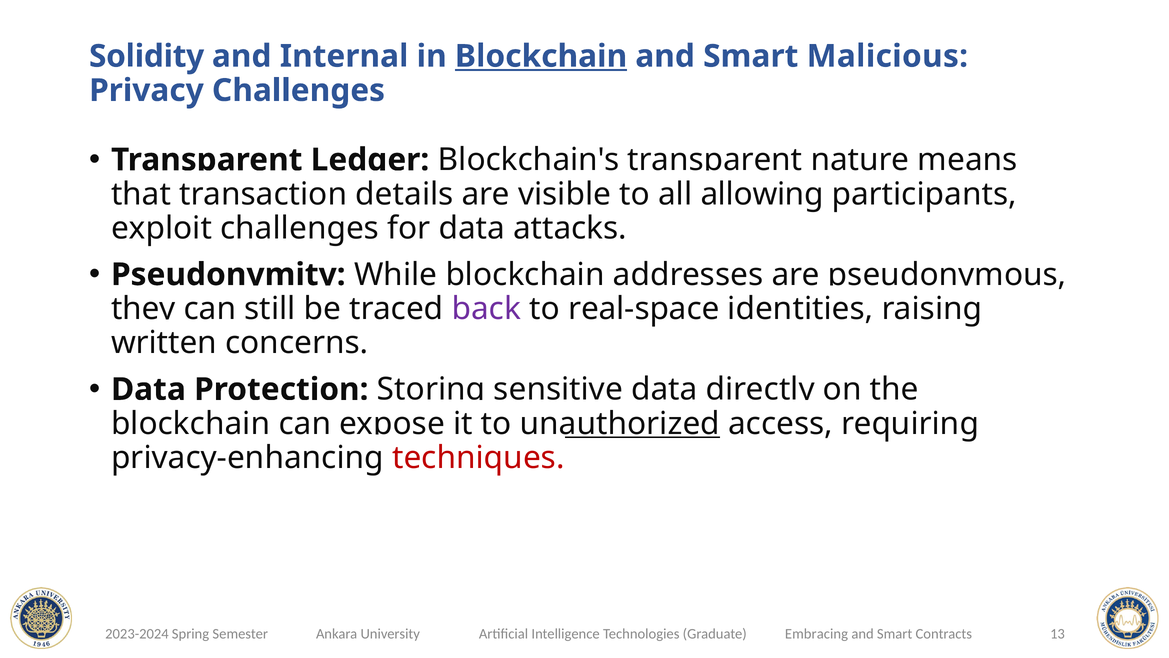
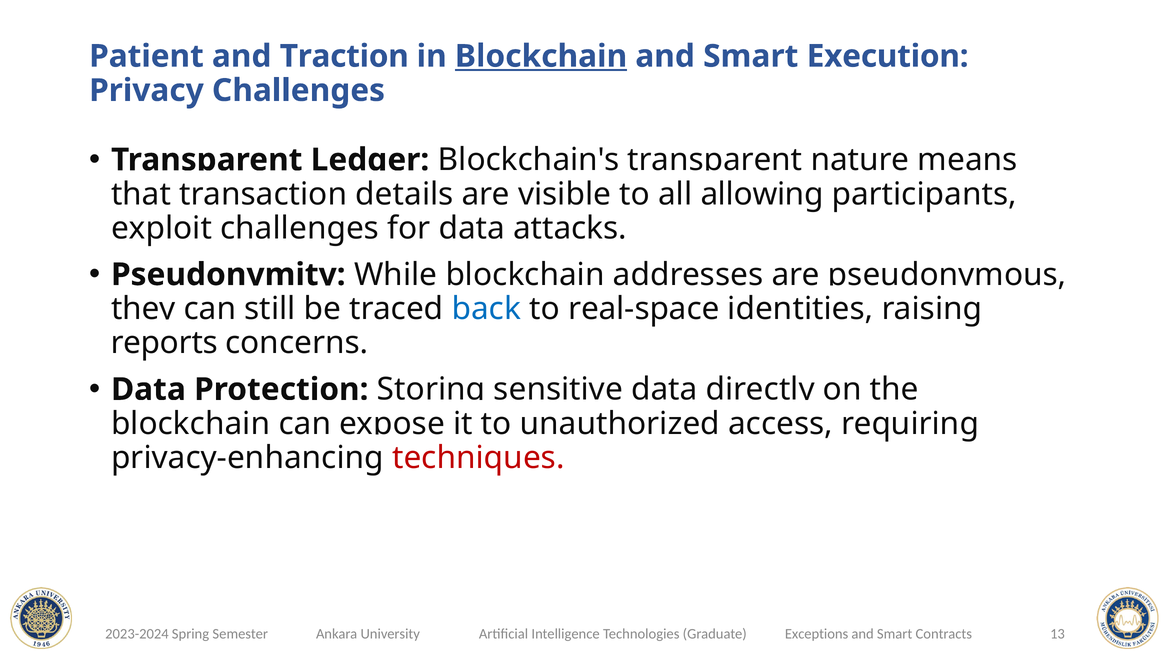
Solidity: Solidity -> Patient
Internal: Internal -> Traction
Malicious: Malicious -> Execution
back colour: purple -> blue
written: written -> reports
unauthorized underline: present -> none
Embracing: Embracing -> Exceptions
